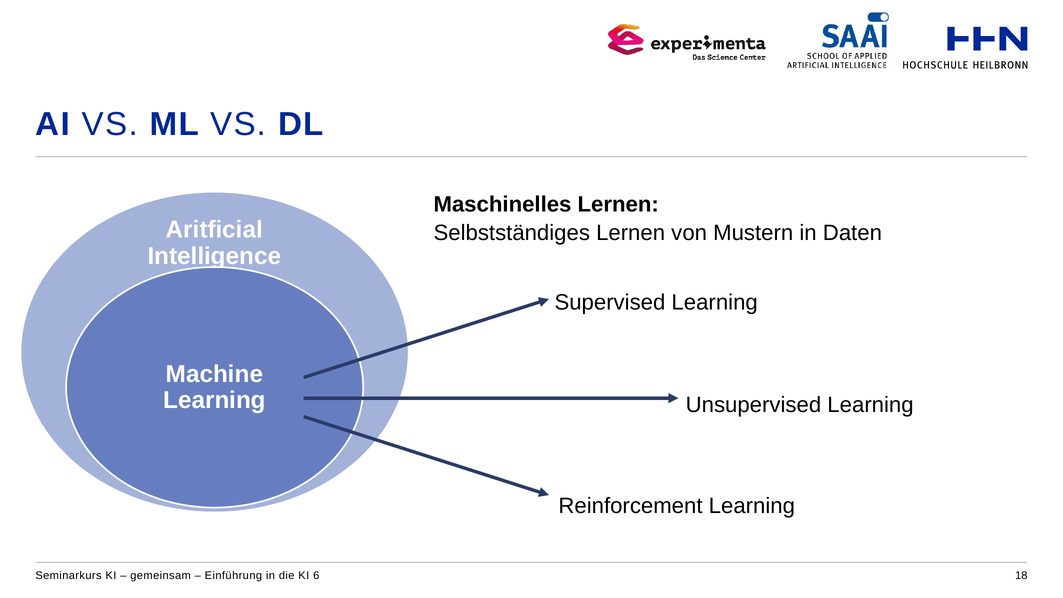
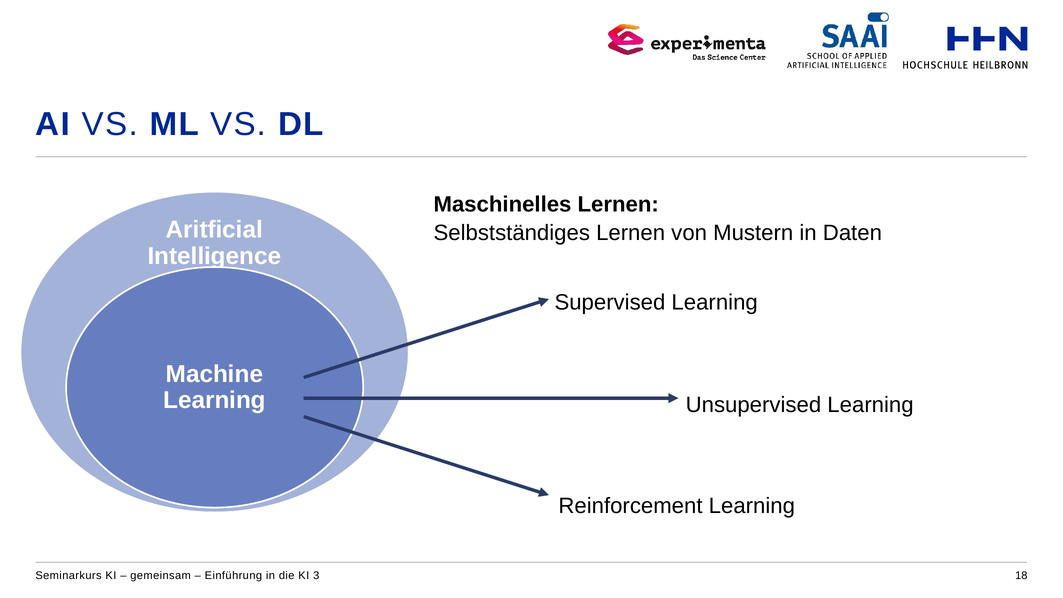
6: 6 -> 3
